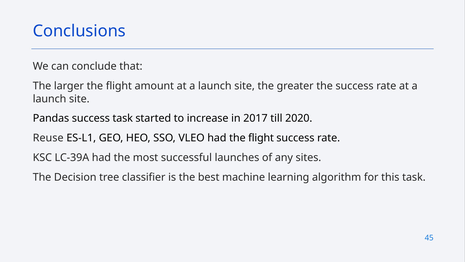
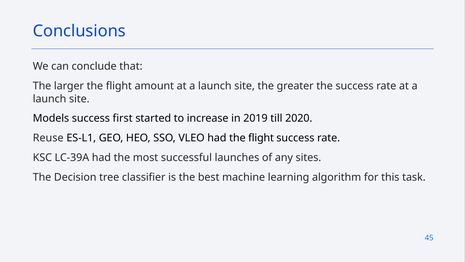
Pandas: Pandas -> Models
success task: task -> first
2017: 2017 -> 2019
